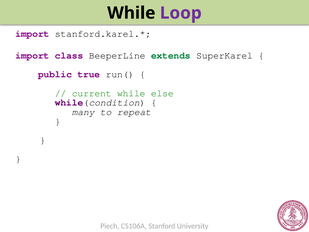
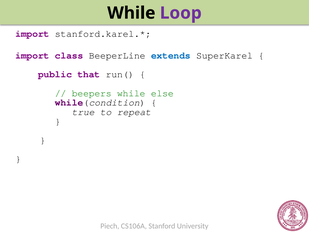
extends colour: green -> blue
true: true -> that
current: current -> beepers
many: many -> true
